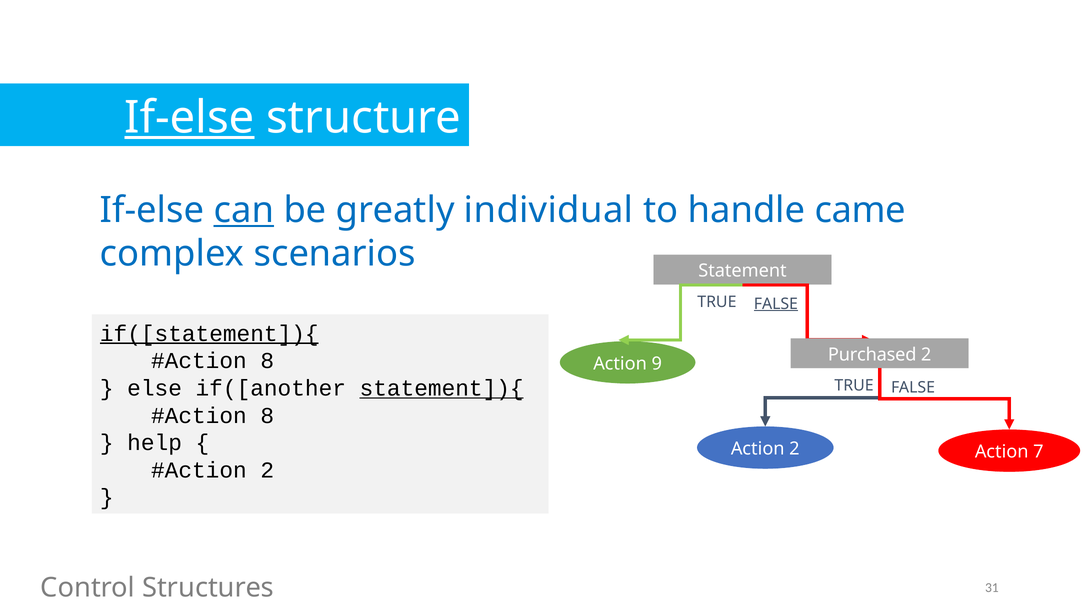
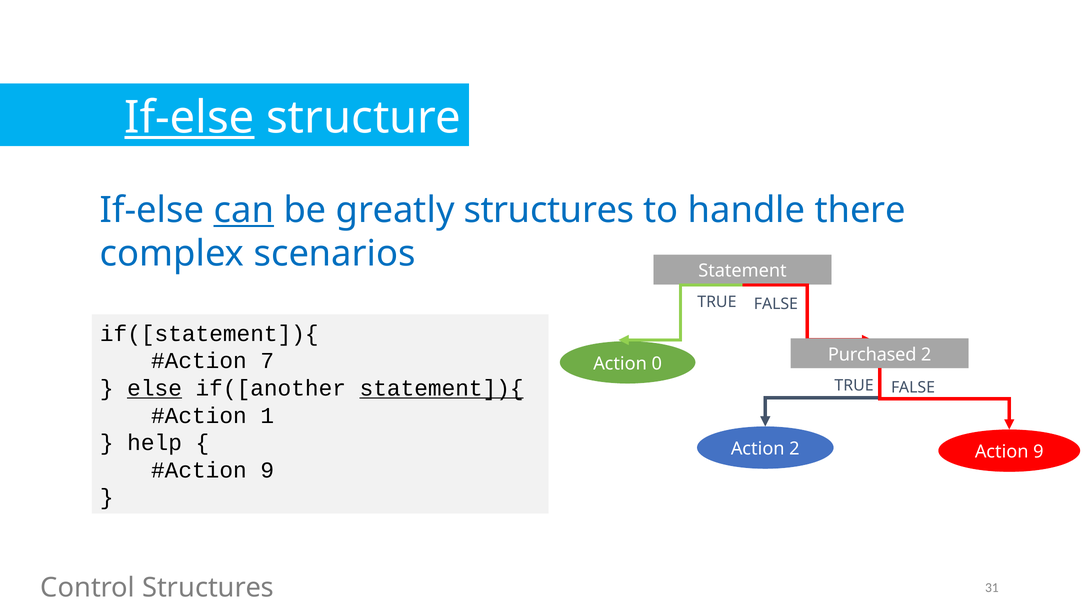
greatly individual: individual -> structures
came: came -> there
FALSE at (776, 304) underline: present -> none
if([statement]){ underline: present -> none
8 at (267, 361): 8 -> 7
9: 9 -> 0
else underline: none -> present
8 at (267, 415): 8 -> 1
Action 7: 7 -> 9
2 at (267, 470): 2 -> 9
